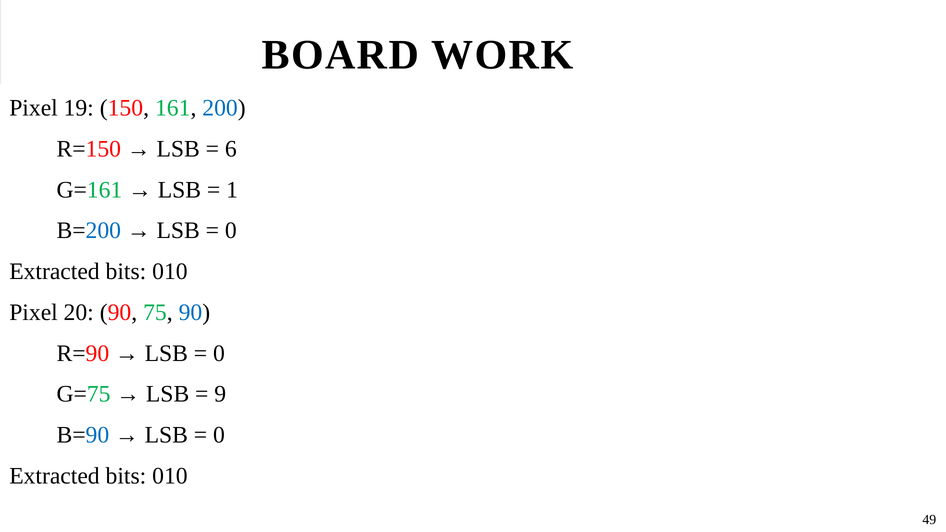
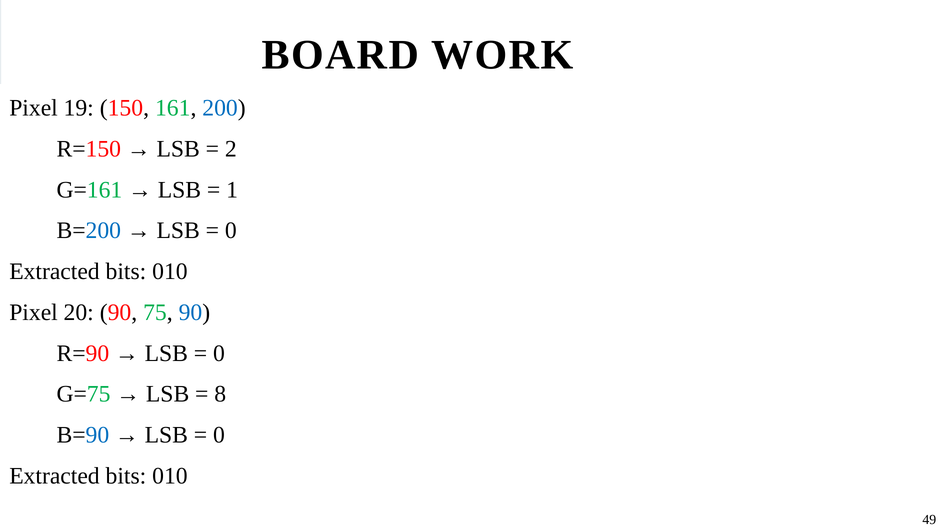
6: 6 -> 2
9: 9 -> 8
